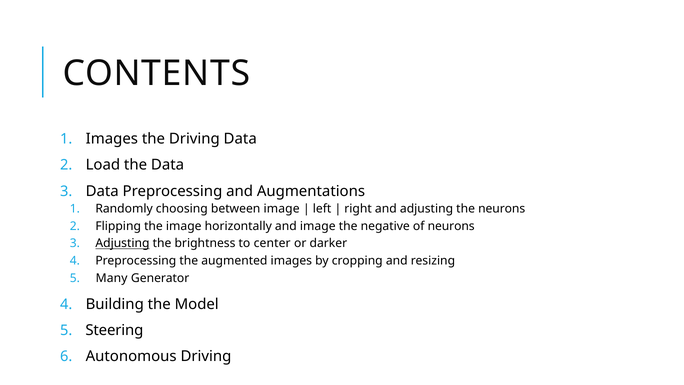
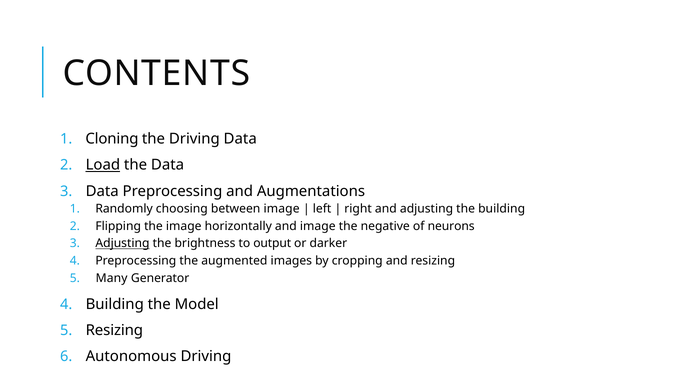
Images at (112, 139): Images -> Cloning
Load underline: none -> present
the neurons: neurons -> building
center: center -> output
Steering at (114, 330): Steering -> Resizing
